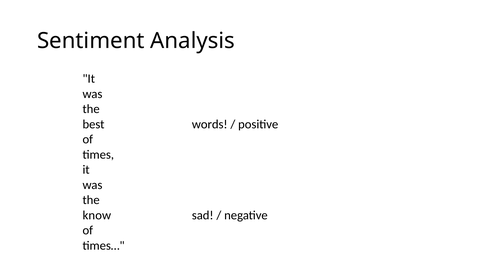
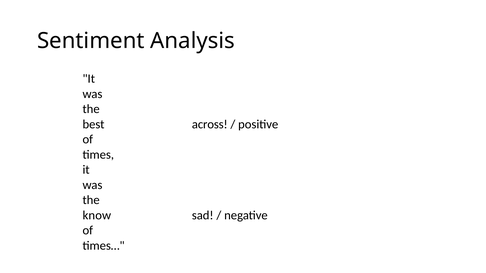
words: words -> across
